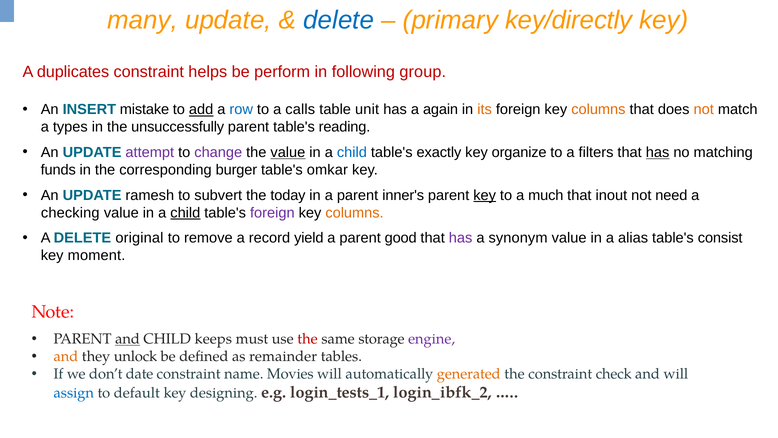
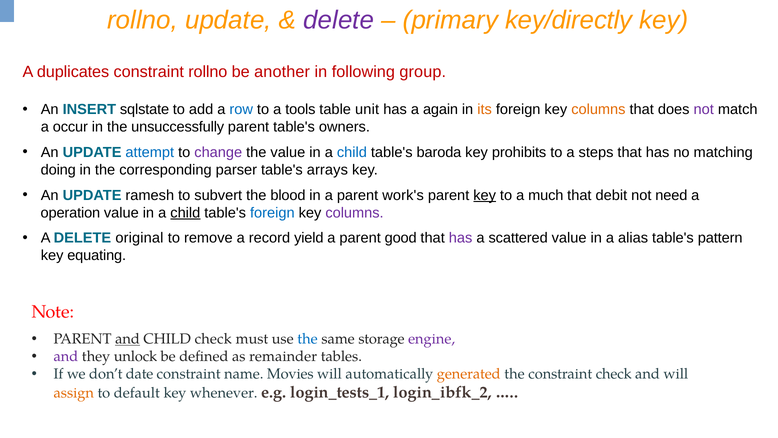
many at (143, 20): many -> rollno
delete at (339, 20) colour: blue -> purple
constraint helps: helps -> rollno
perform: perform -> another
mistake: mistake -> sqlstate
add underline: present -> none
calls: calls -> tools
not at (704, 110) colour: orange -> purple
types: types -> occur
reading: reading -> owners
attempt colour: purple -> blue
value at (288, 152) underline: present -> none
exactly: exactly -> baroda
organize: organize -> prohibits
filters: filters -> steps
has at (658, 152) underline: present -> none
funds: funds -> doing
burger: burger -> parser
omkar: omkar -> arrays
today: today -> blood
inner's: inner's -> work's
inout: inout -> debit
checking: checking -> operation
foreign at (272, 213) colour: purple -> blue
columns at (355, 213) colour: orange -> purple
synonym: synonym -> scattered
consist: consist -> pattern
moment: moment -> equating
CHILD keeps: keeps -> check
the at (307, 339) colour: red -> blue
and at (66, 356) colour: orange -> purple
assign colour: blue -> orange
designing: designing -> whenever
